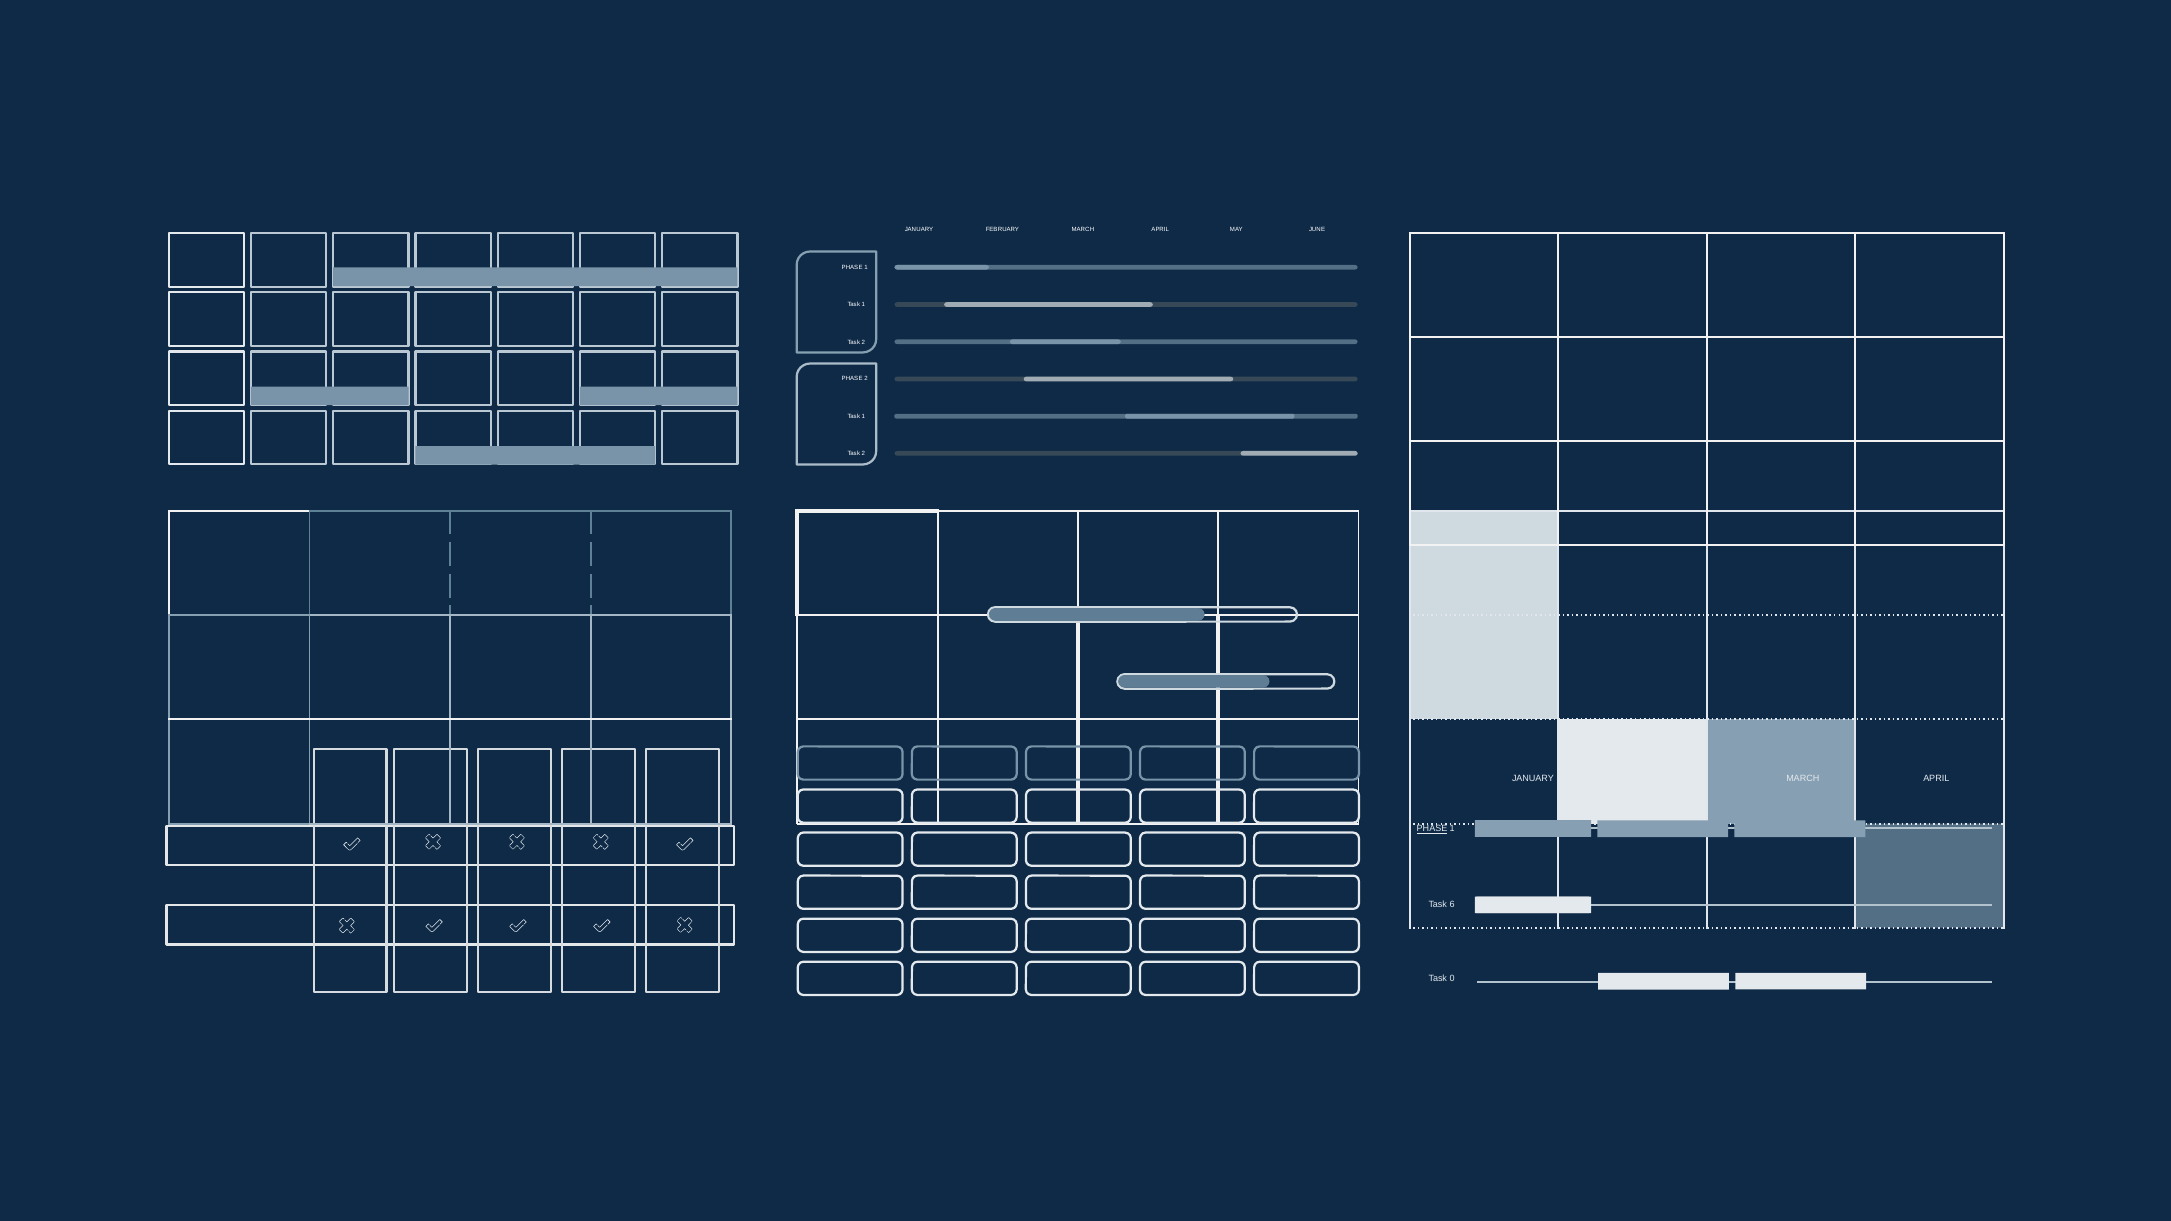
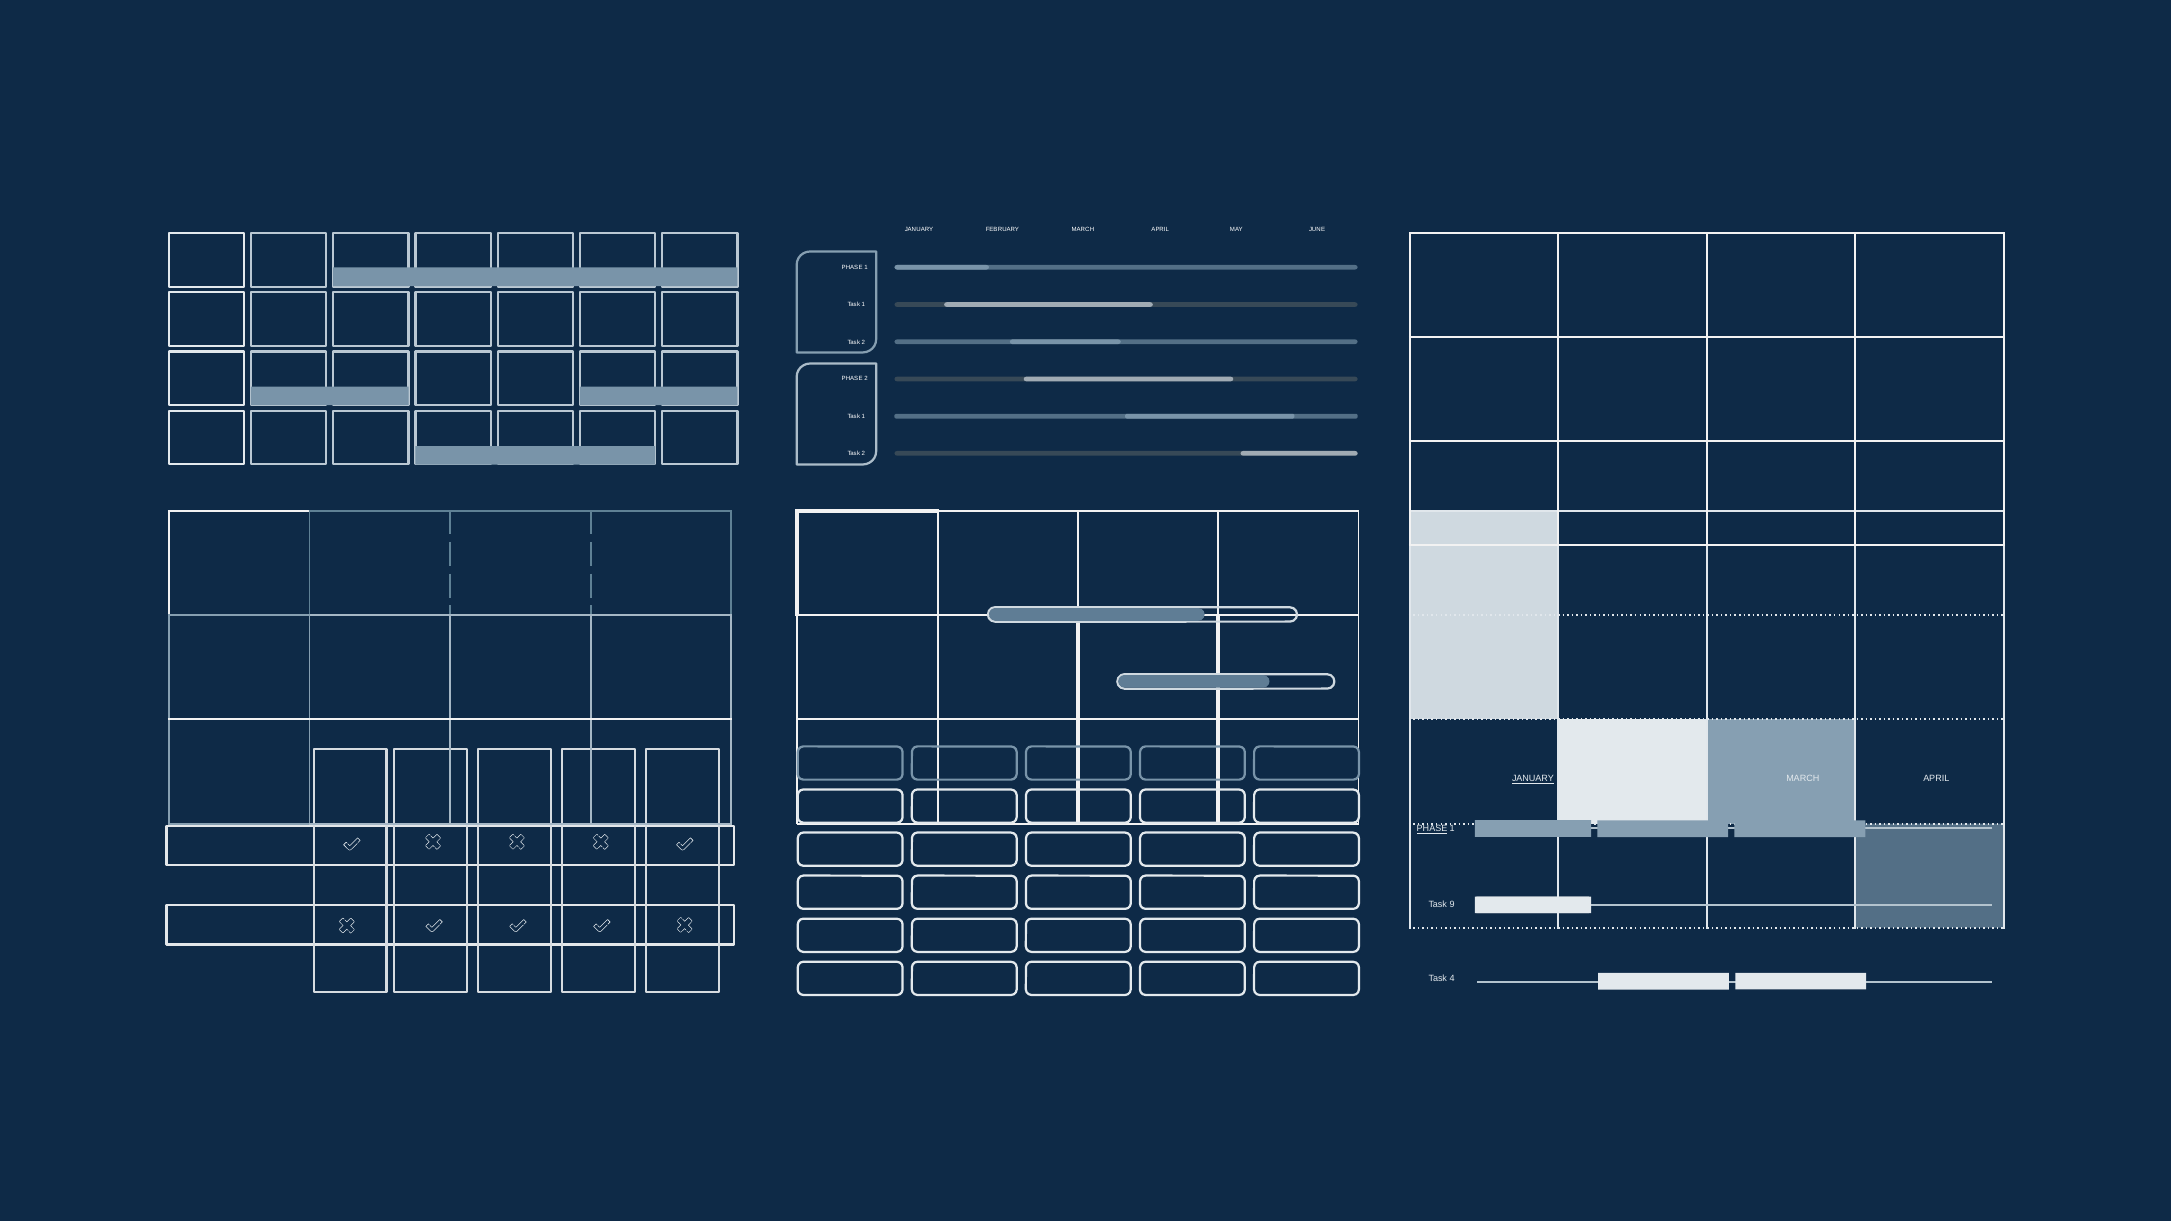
JANUARY at (1533, 779) underline: none -> present
6: 6 -> 9
0: 0 -> 4
